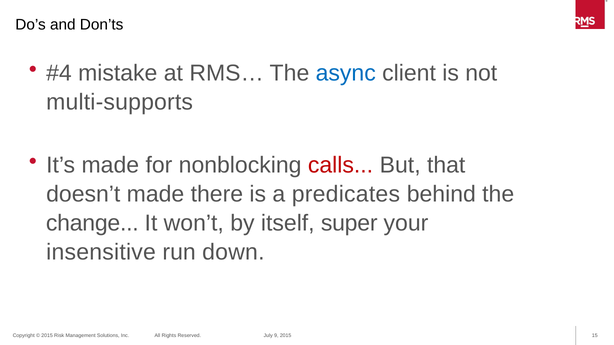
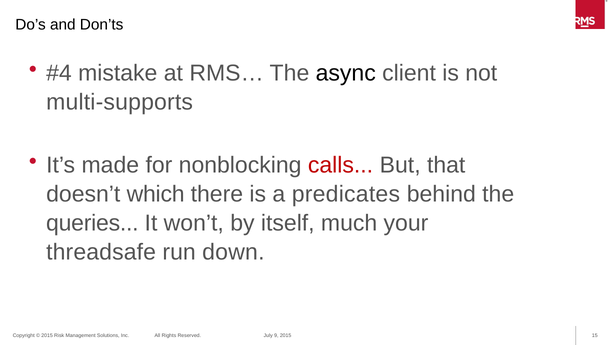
async colour: blue -> black
doesn’t made: made -> which
change: change -> queries
super: super -> much
insensitive: insensitive -> threadsafe
